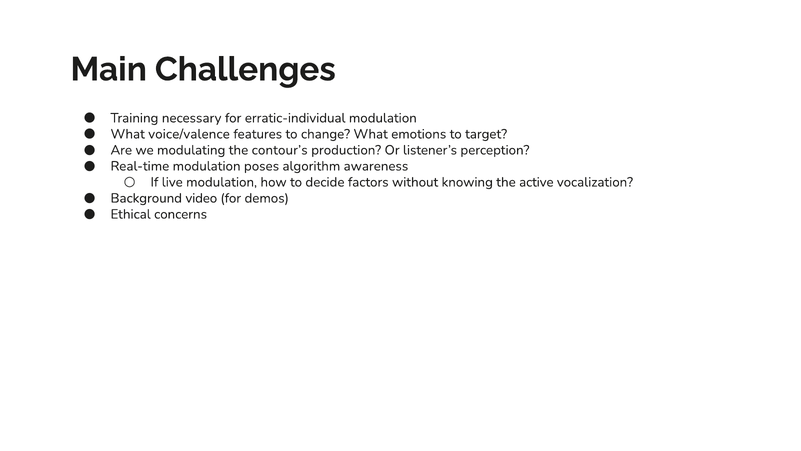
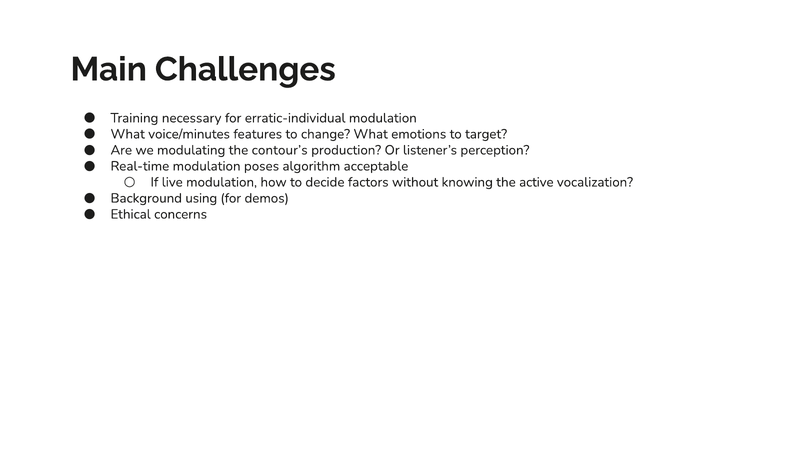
voice/valence: voice/valence -> voice/minutes
awareness: awareness -> acceptable
video: video -> using
